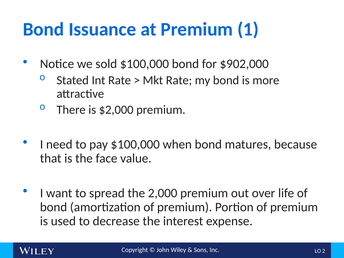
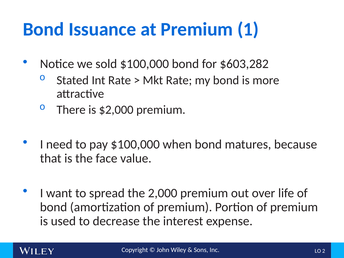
$902,000: $902,000 -> $603,282
